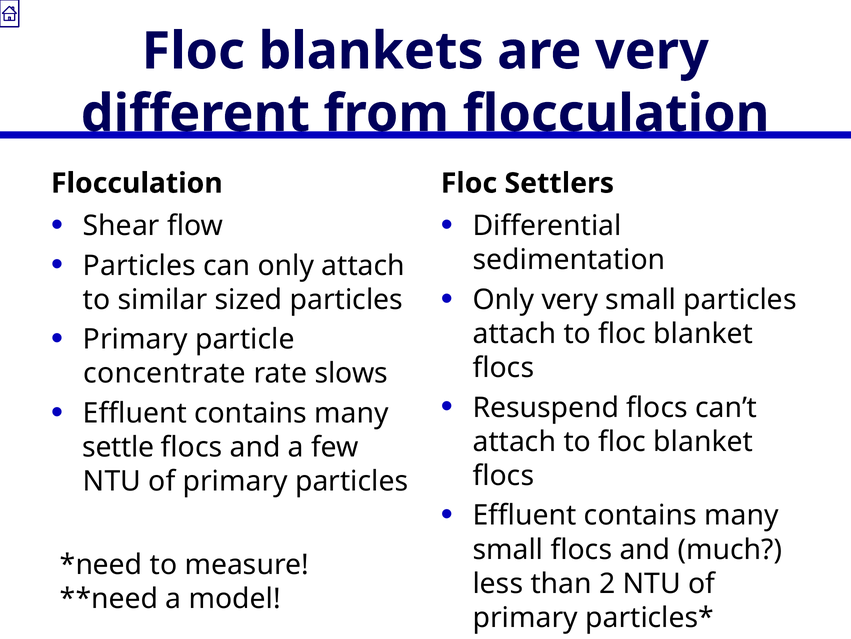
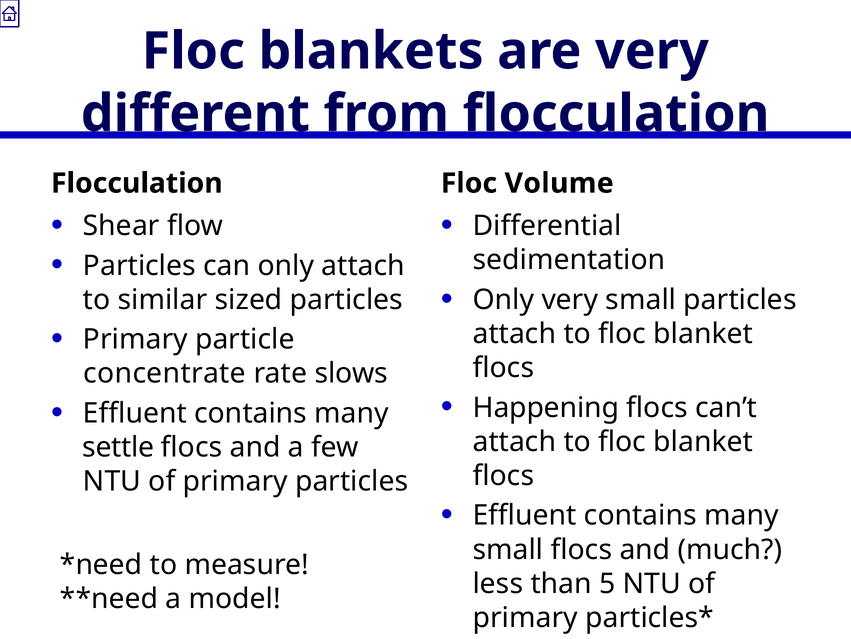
Settlers: Settlers -> Volume
Resuspend: Resuspend -> Happening
2: 2 -> 5
